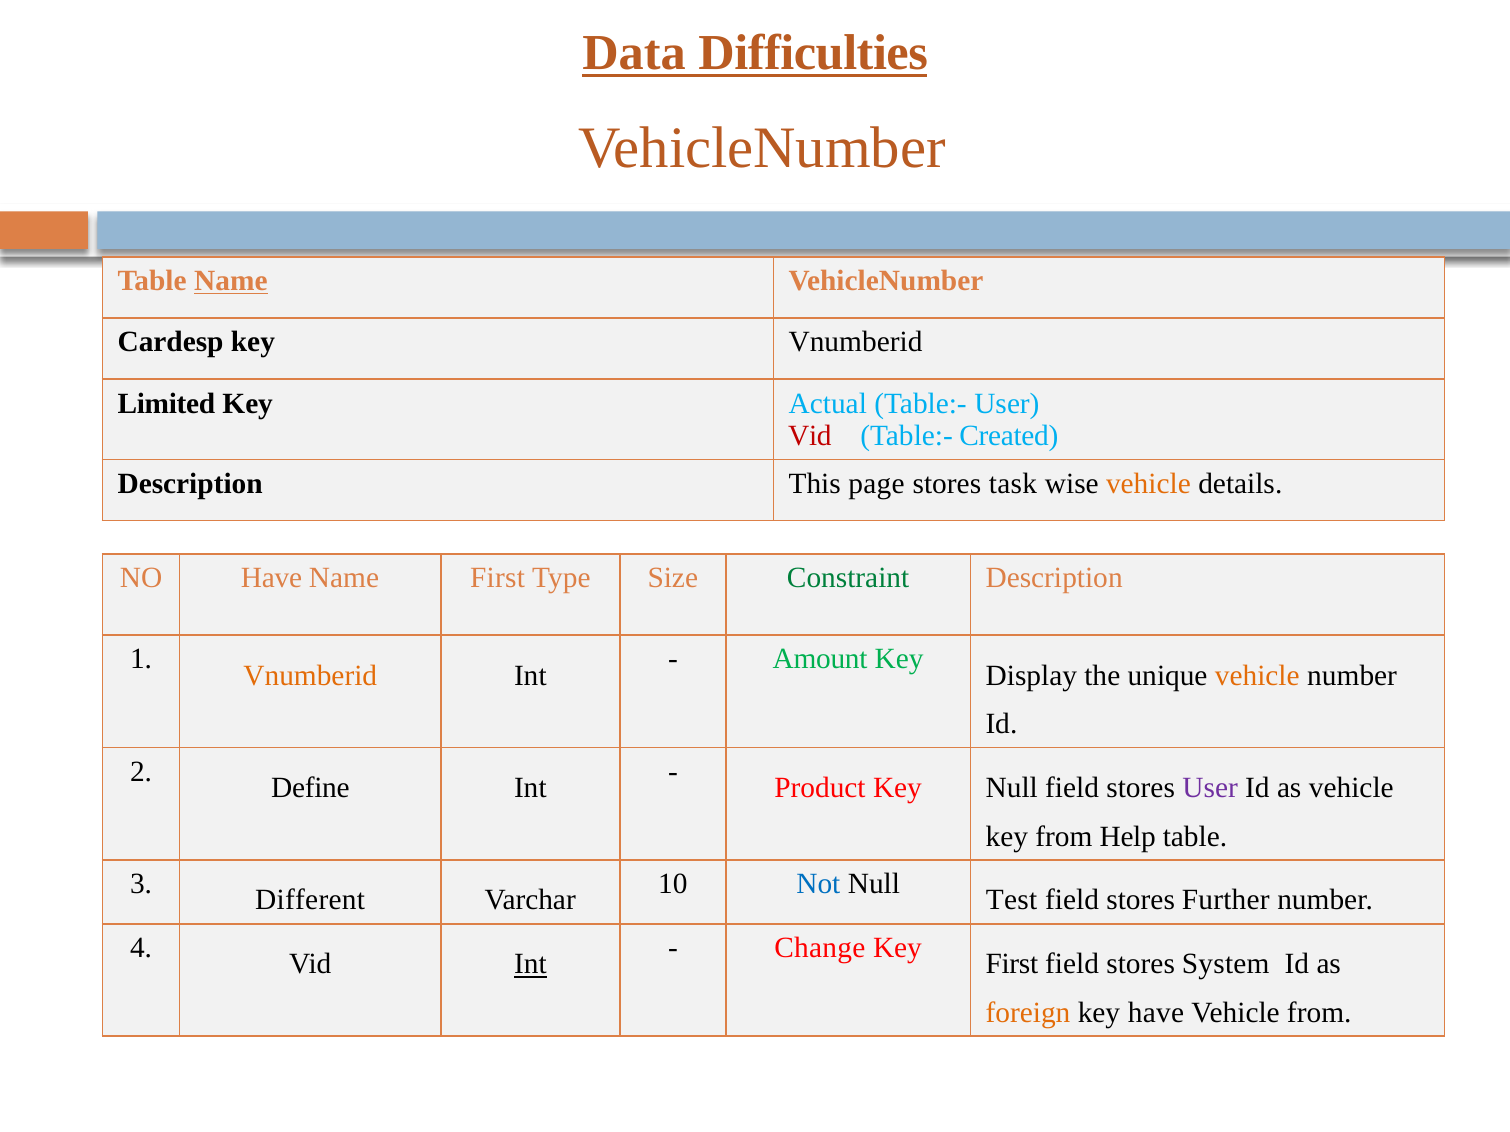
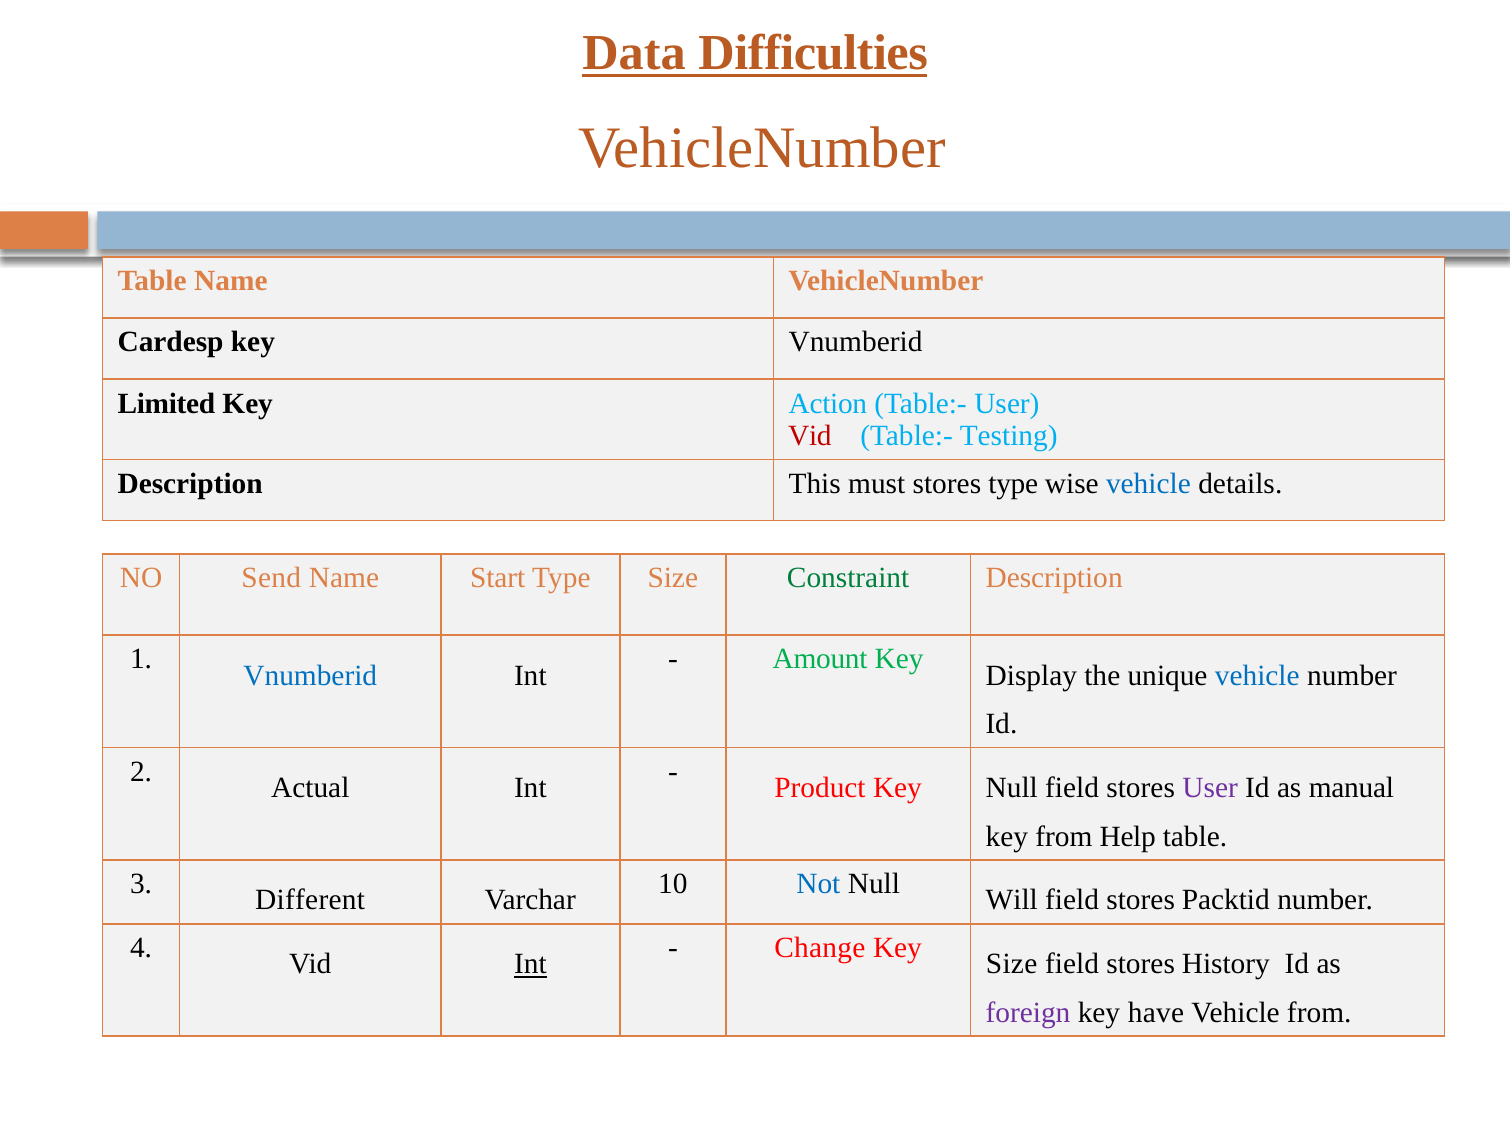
Name at (231, 281) underline: present -> none
Actual: Actual -> Action
Created: Created -> Testing
page: page -> must
stores task: task -> type
vehicle at (1148, 484) colour: orange -> blue
NO Have: Have -> Send
Name First: First -> Start
Vnumberid at (310, 676) colour: orange -> blue
vehicle at (1257, 676) colour: orange -> blue
Define: Define -> Actual
as vehicle: vehicle -> manual
Test: Test -> Will
Further: Further -> Packtid
First at (1012, 965): First -> Size
System: System -> History
foreign colour: orange -> purple
